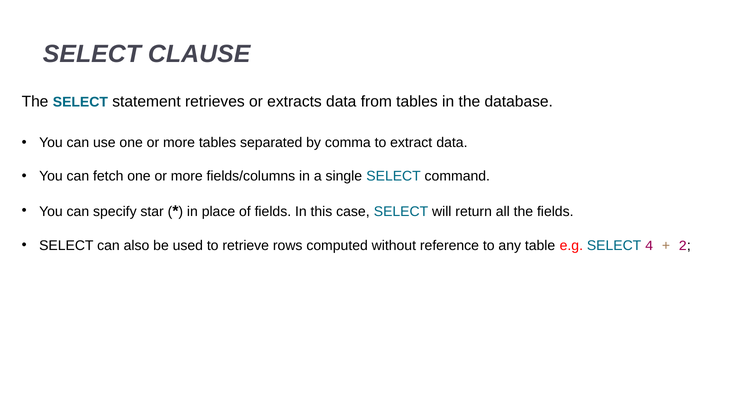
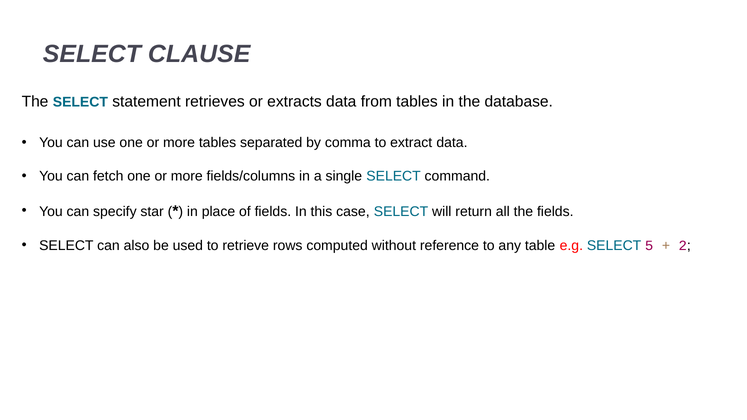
4: 4 -> 5
